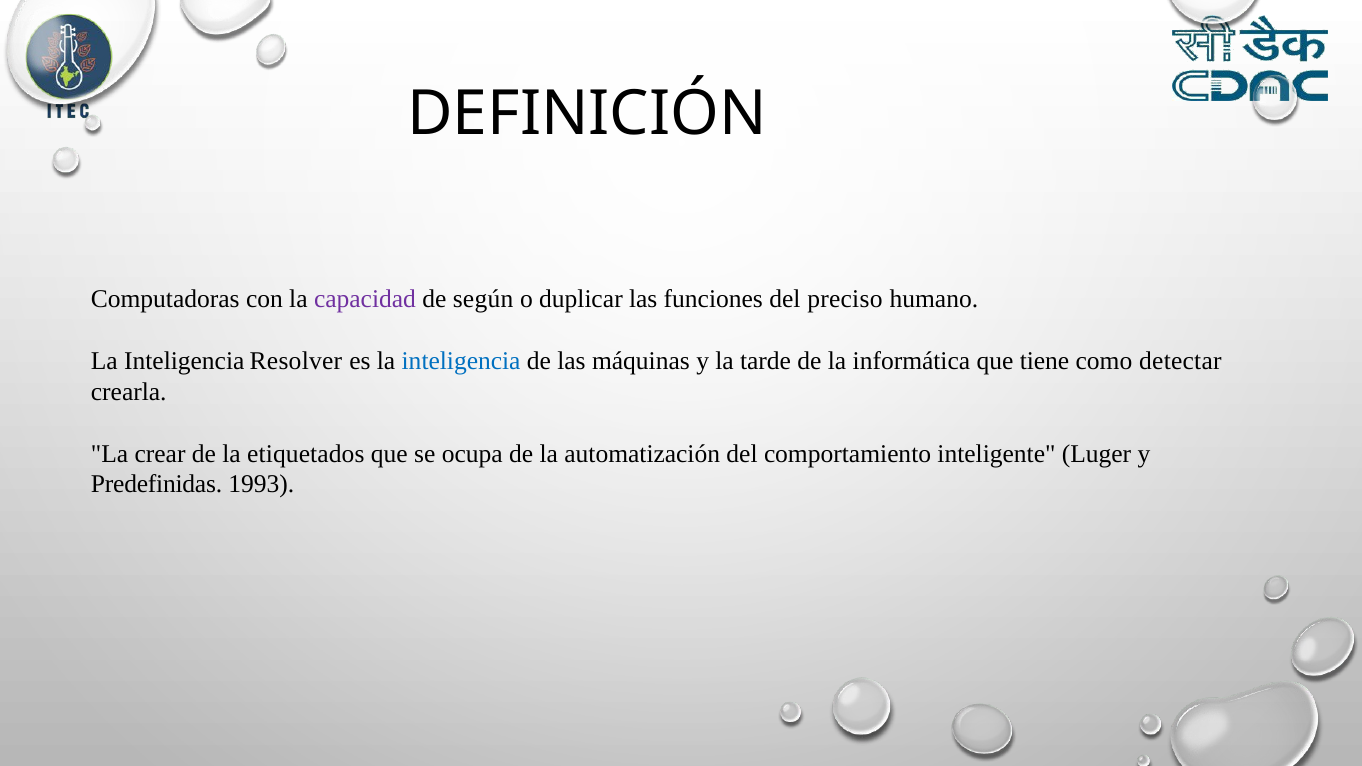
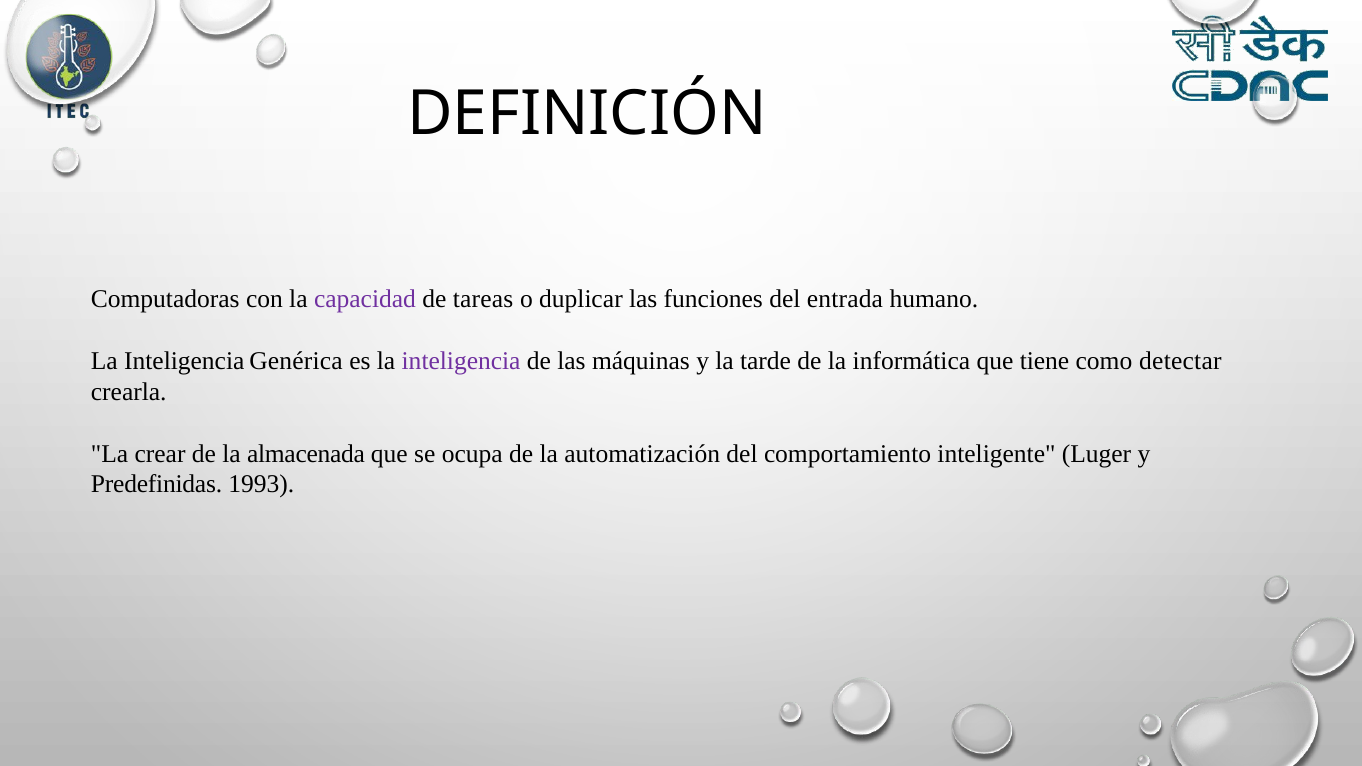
según: según -> tareas
preciso: preciso -> entrada
Resolver: Resolver -> Genérica
inteligencia at (461, 361) colour: blue -> purple
etiquetados: etiquetados -> almacenada
